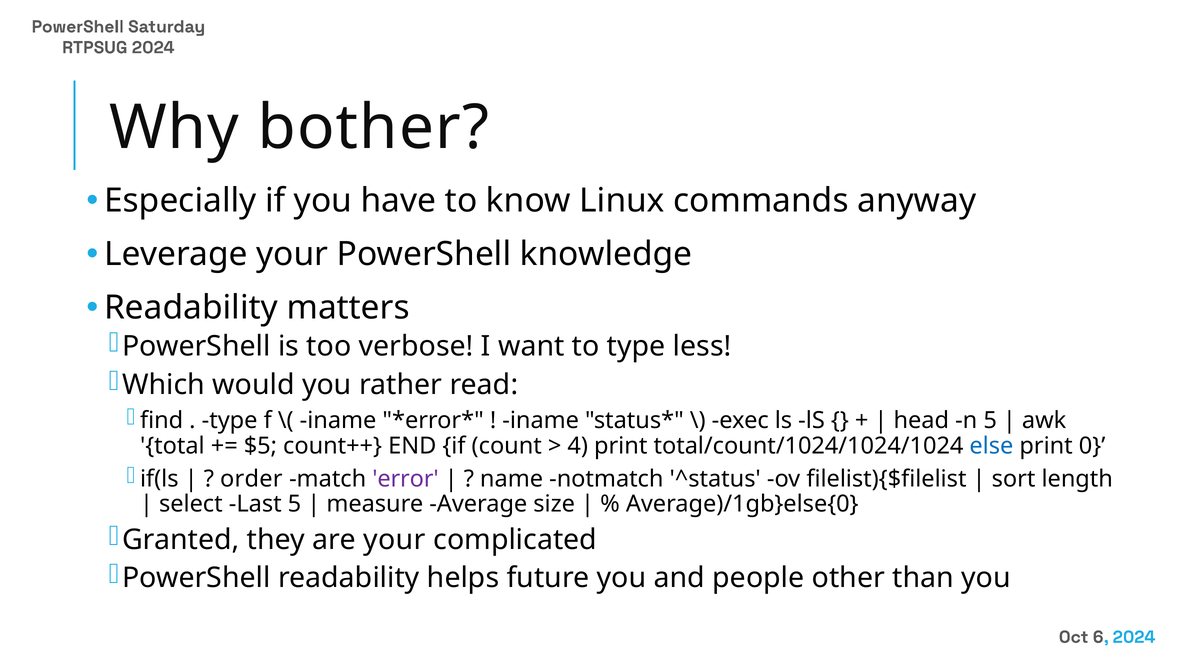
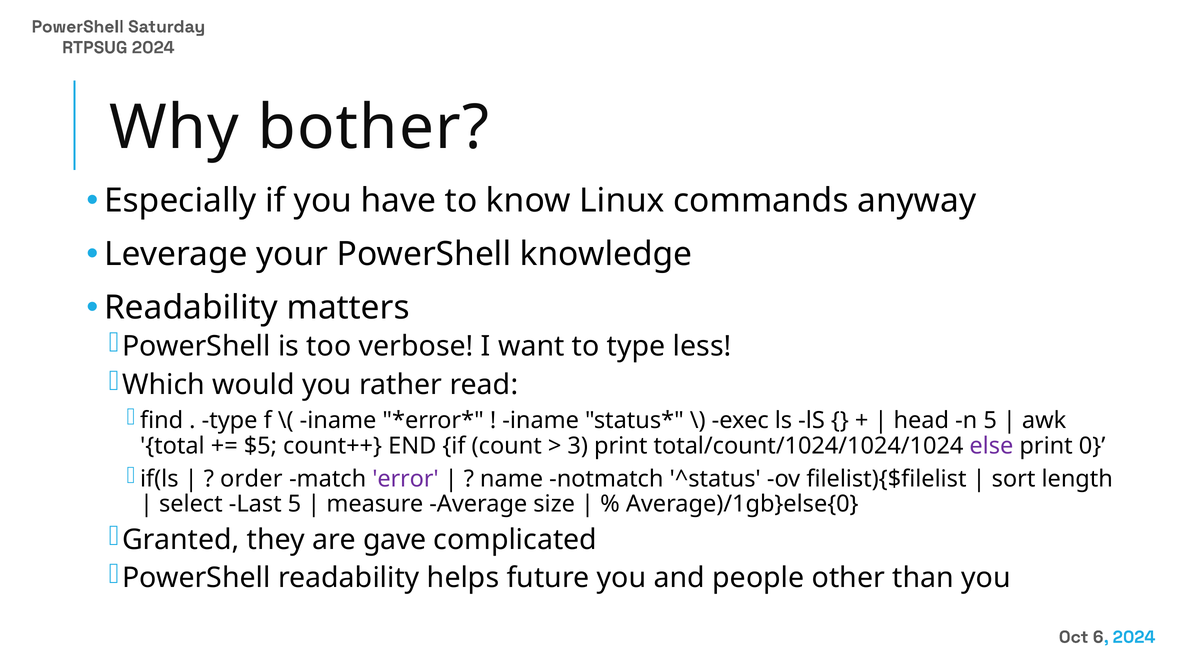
4: 4 -> 3
else colour: blue -> purple
are your: your -> gave
